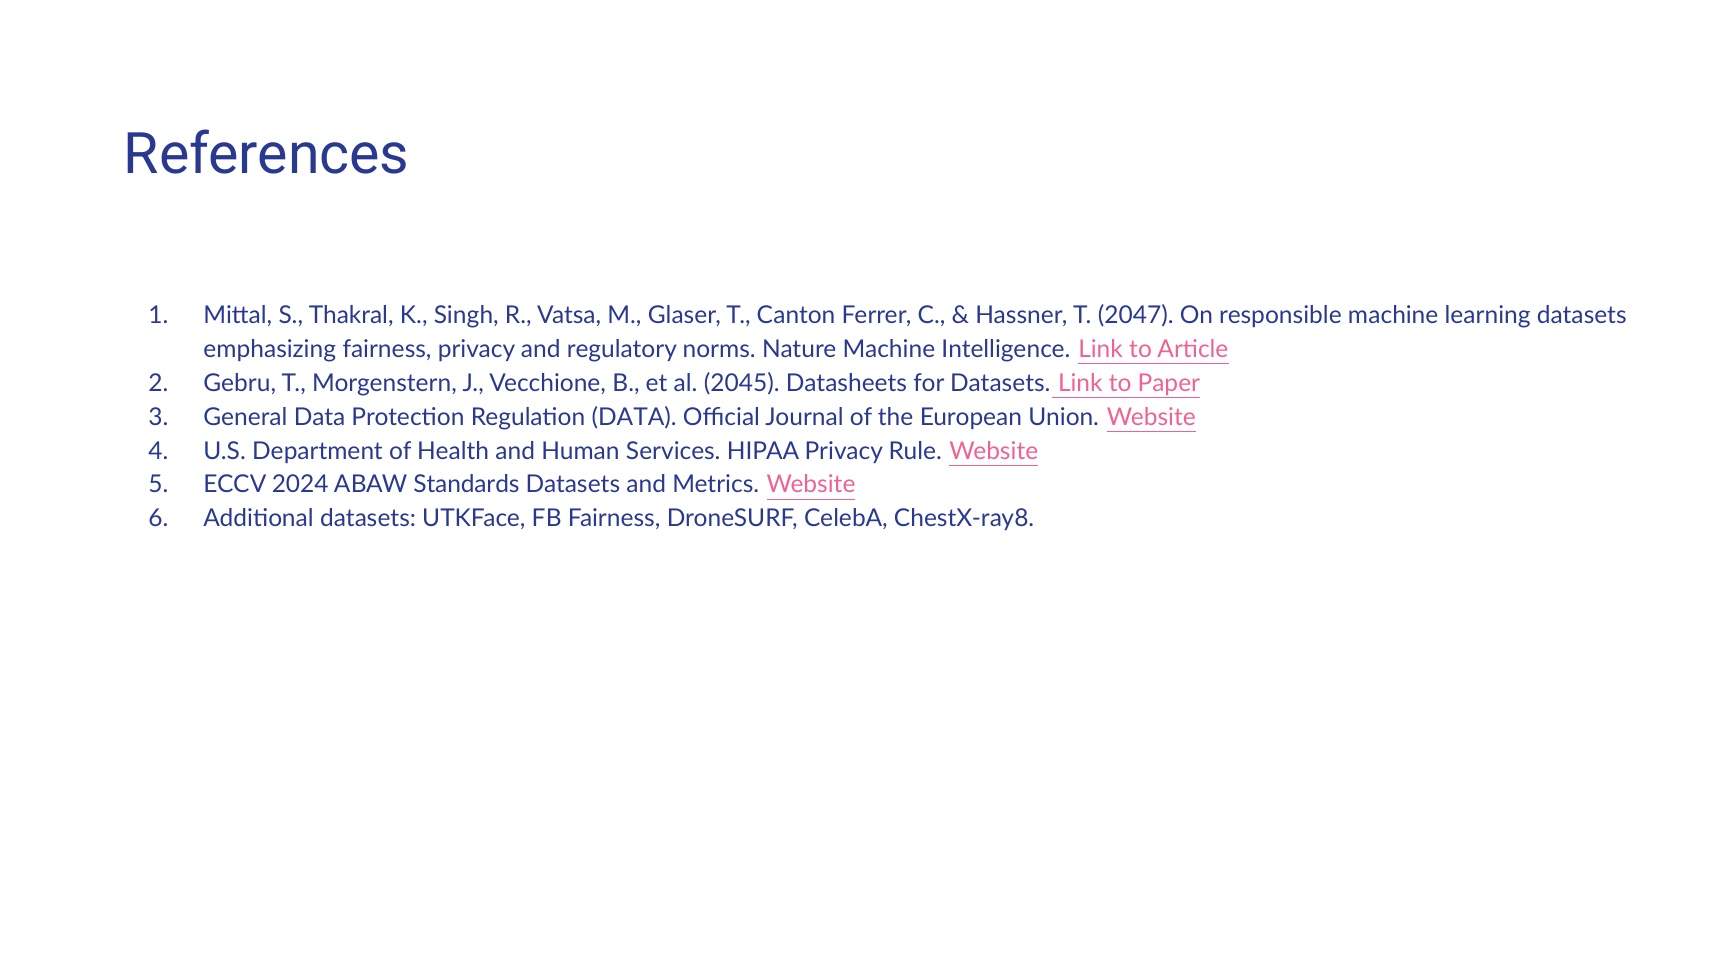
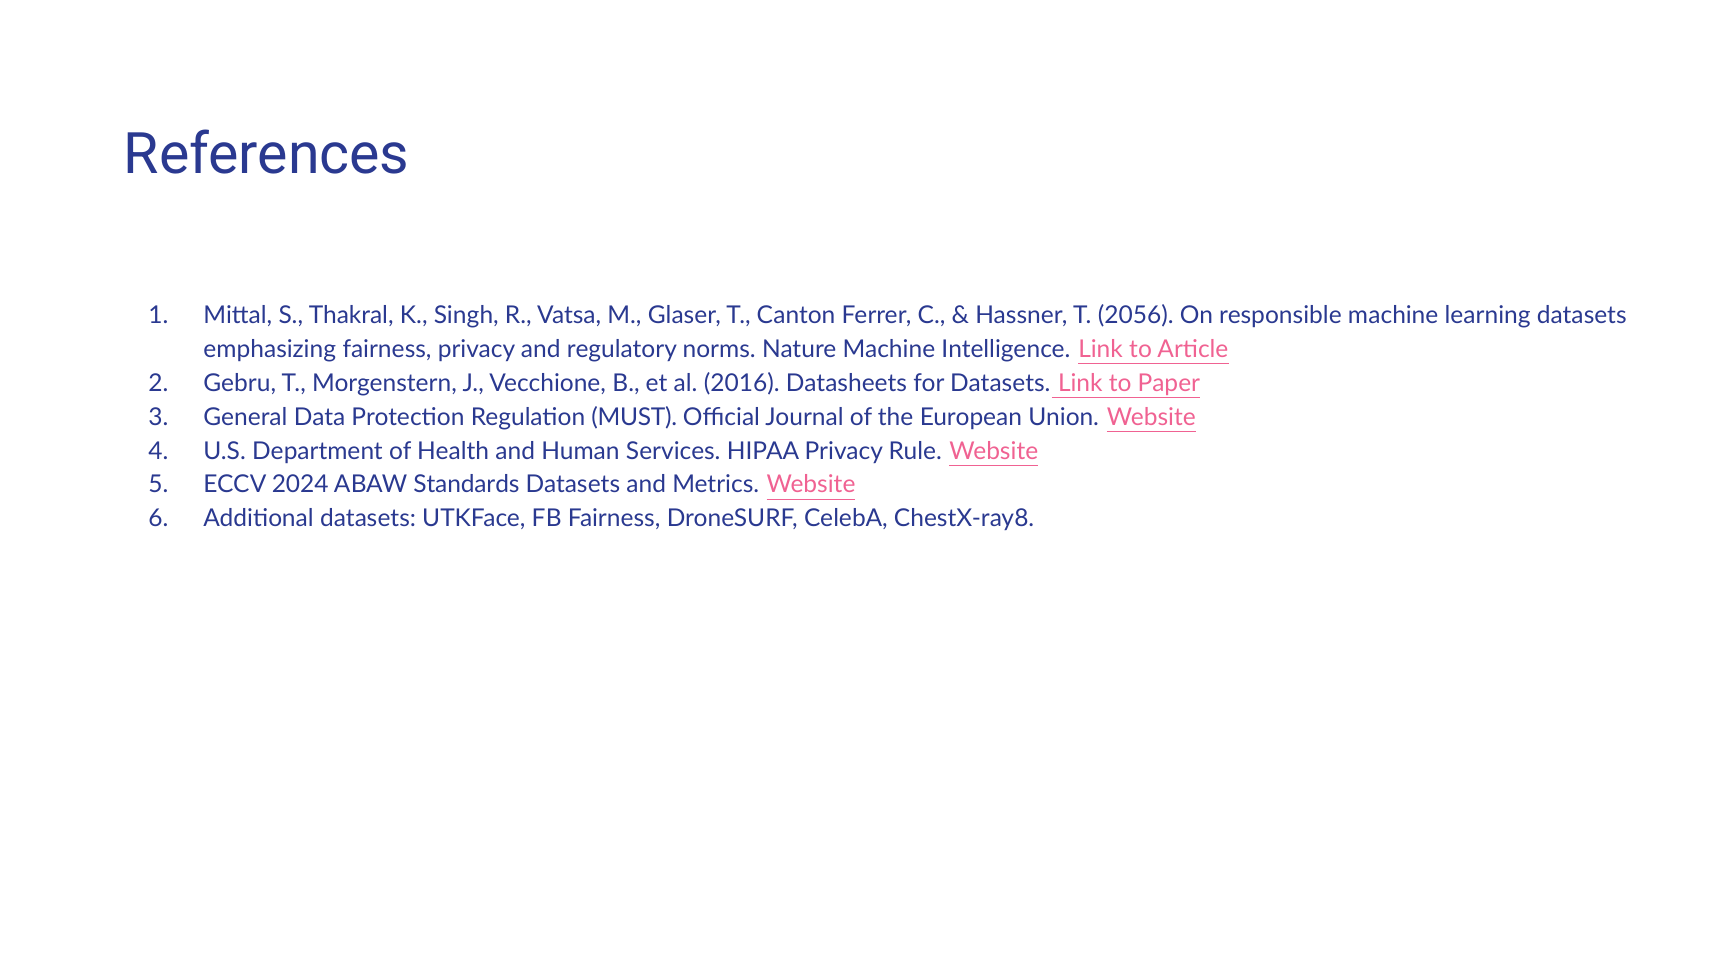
2047: 2047 -> 2056
2045: 2045 -> 2016
Regulation DATA: DATA -> MUST
